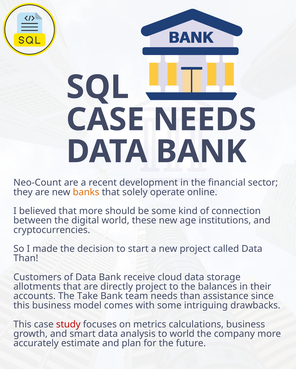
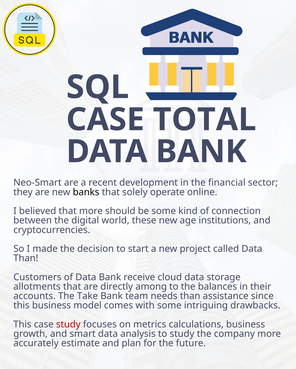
CASE NEEDS: NEEDS -> TOTAL
Neo-Count: Neo-Count -> Neo-Smart
banks colour: orange -> black
directly project: project -> among
to world: world -> study
